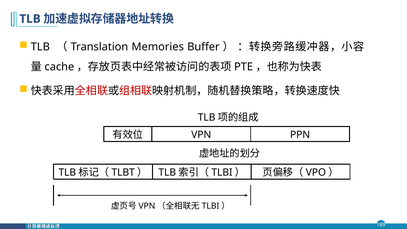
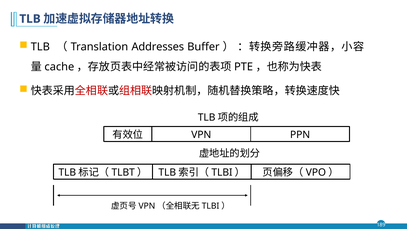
Memories: Memories -> Addresses
